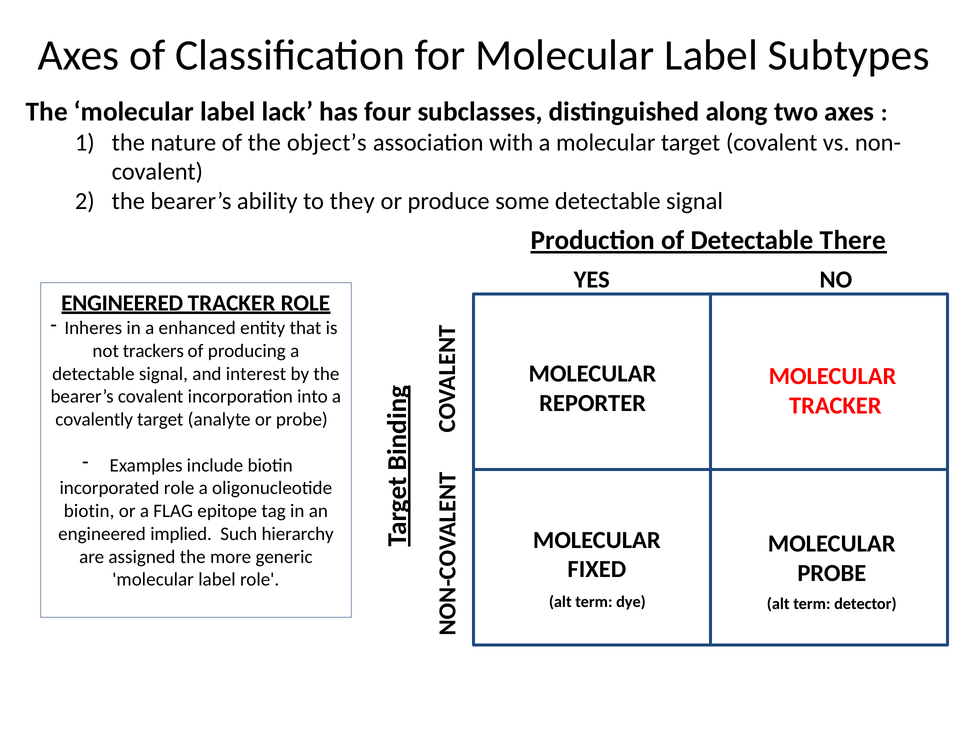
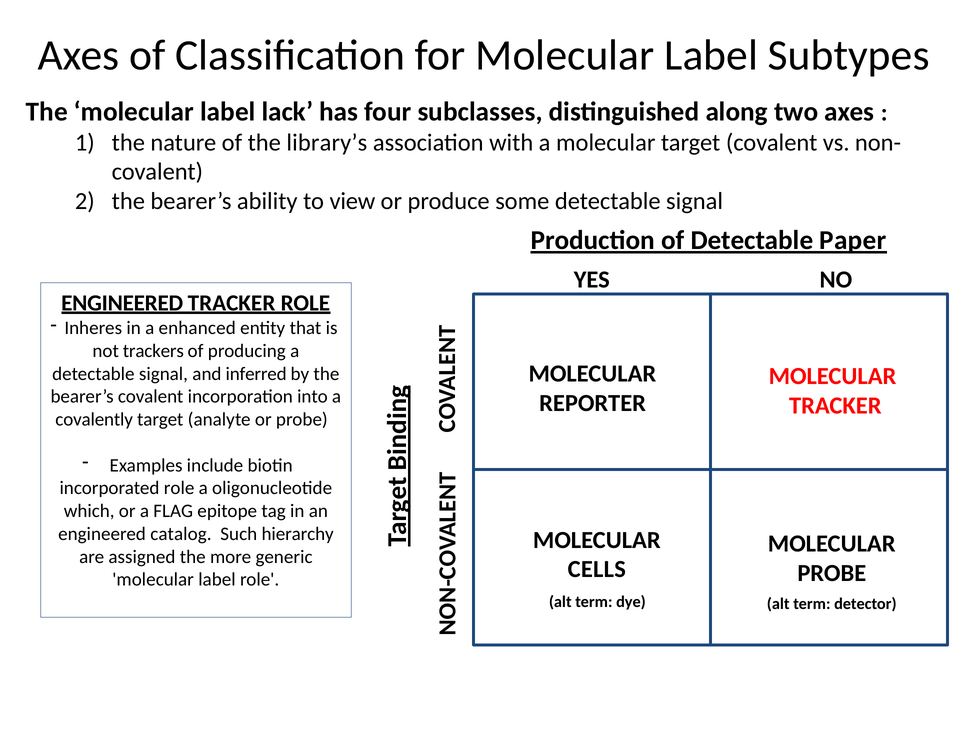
object’s: object’s -> library’s
they: they -> view
There: There -> Paper
interest: interest -> inferred
biotin at (89, 511): biotin -> which
implied: implied -> catalog
FIXED: FIXED -> CELLS
